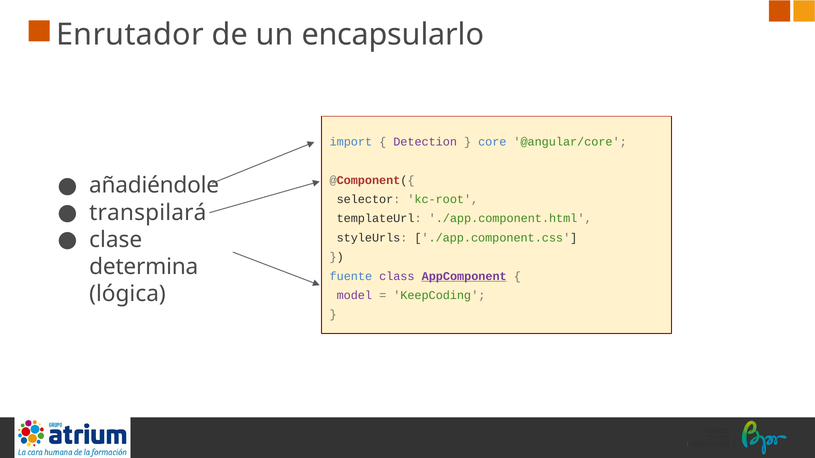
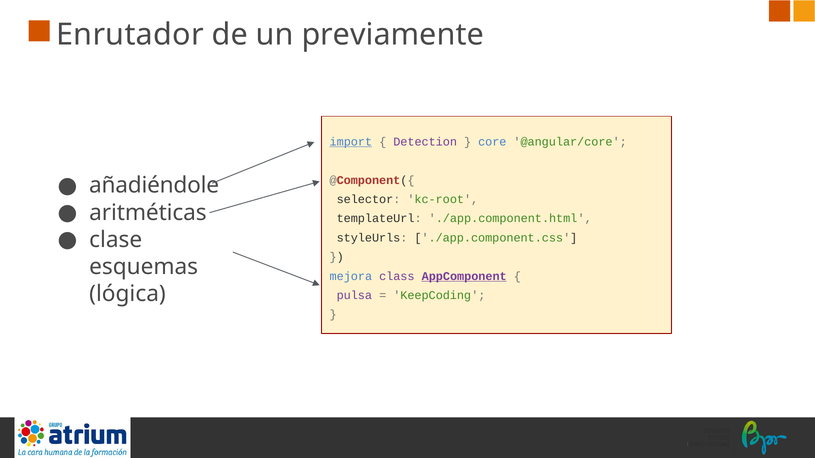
encapsularlo: encapsularlo -> previamente
import underline: none -> present
transpilará: transpilará -> aritméticas
determina: determina -> esquemas
fuente: fuente -> mejora
model: model -> pulsa
